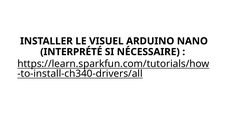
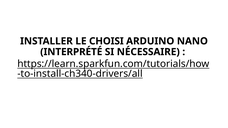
VISUEL: VISUEL -> CHOISI
